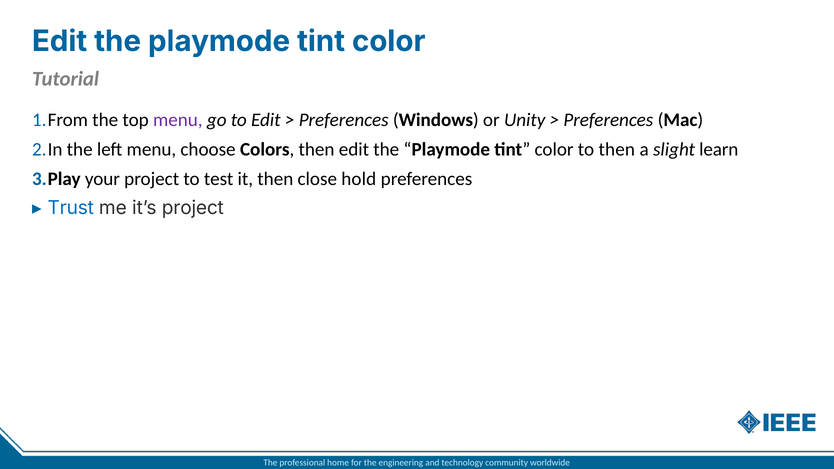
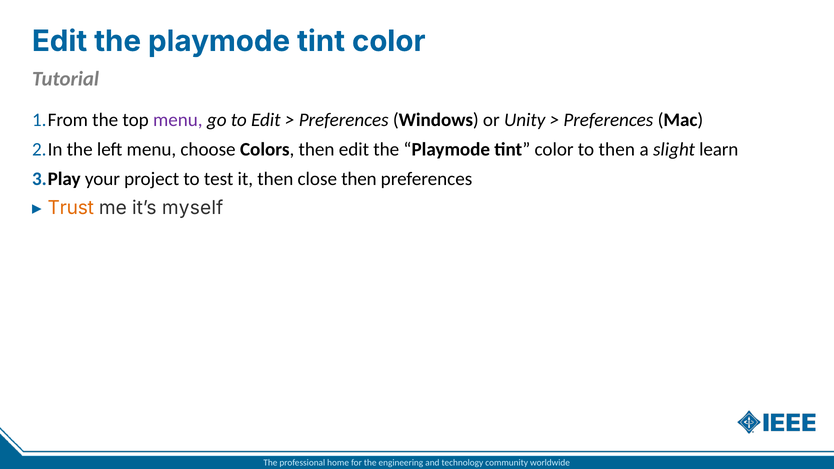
close hold: hold -> then
Trust colour: blue -> orange
it’s project: project -> myself
